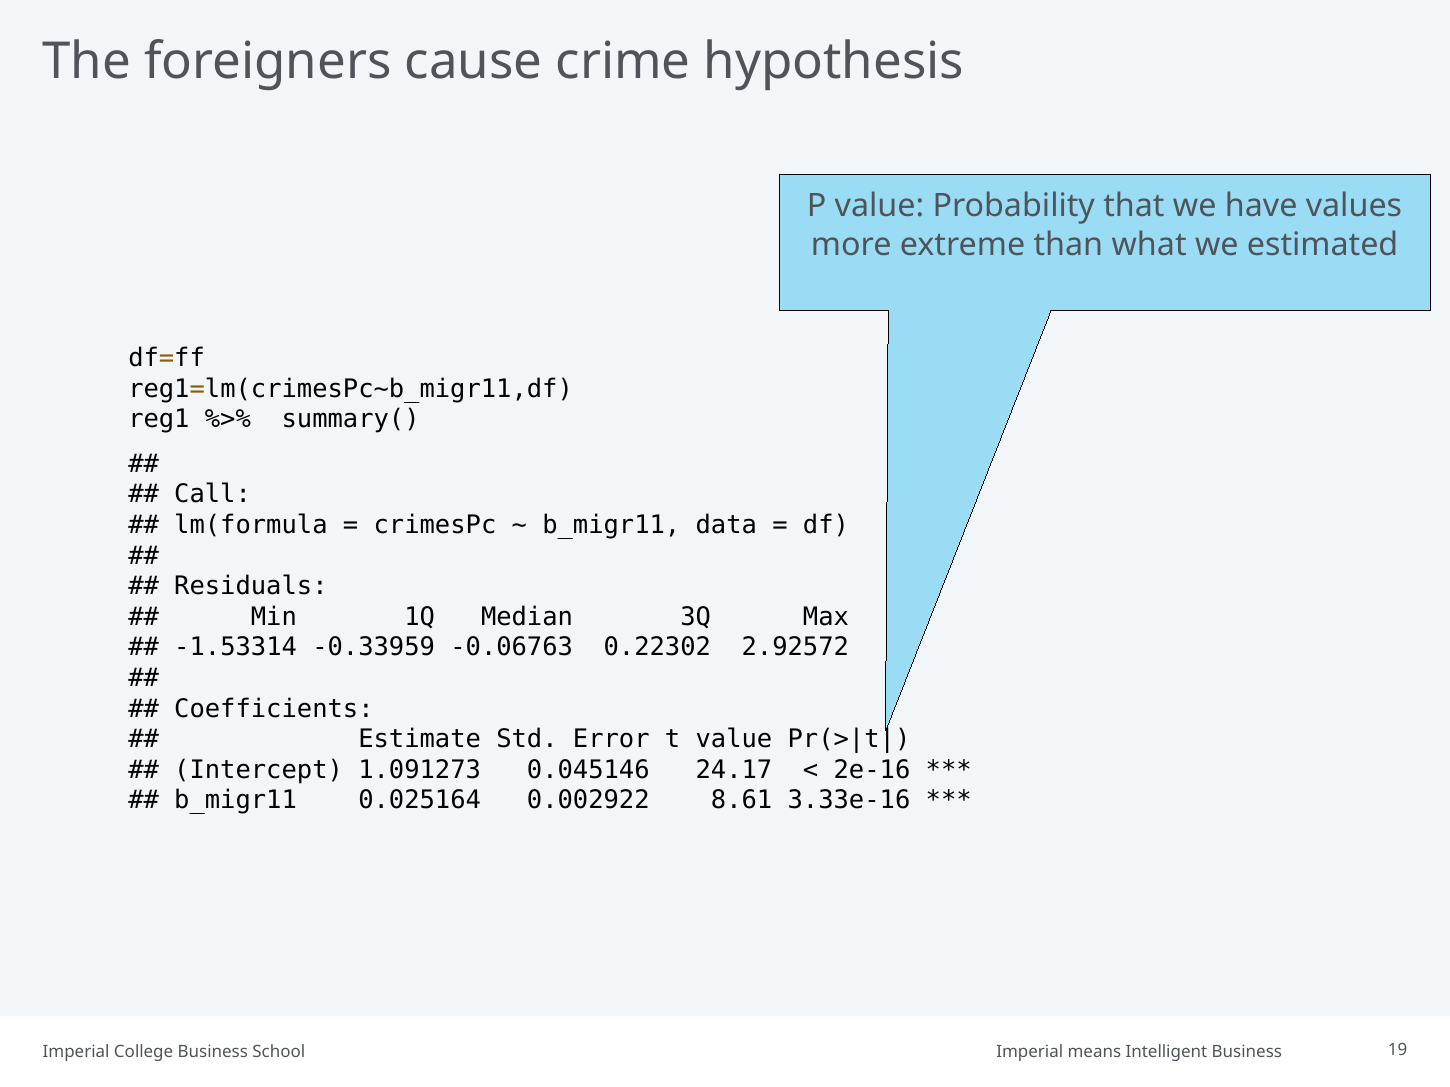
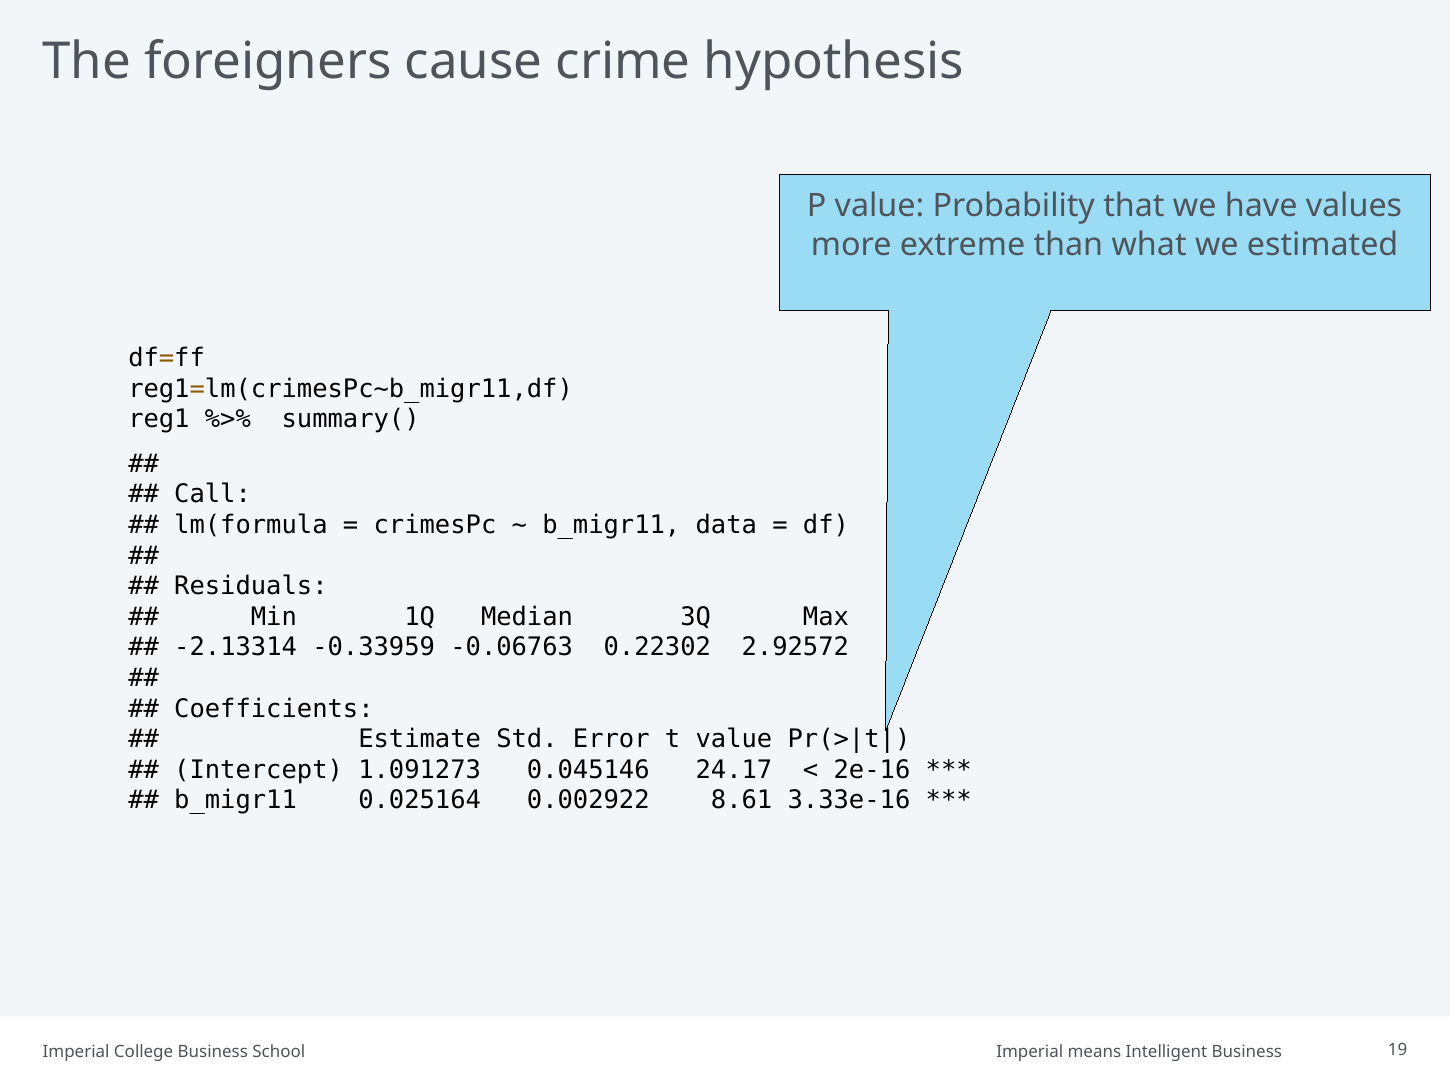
-1.53314: -1.53314 -> -2.13314
